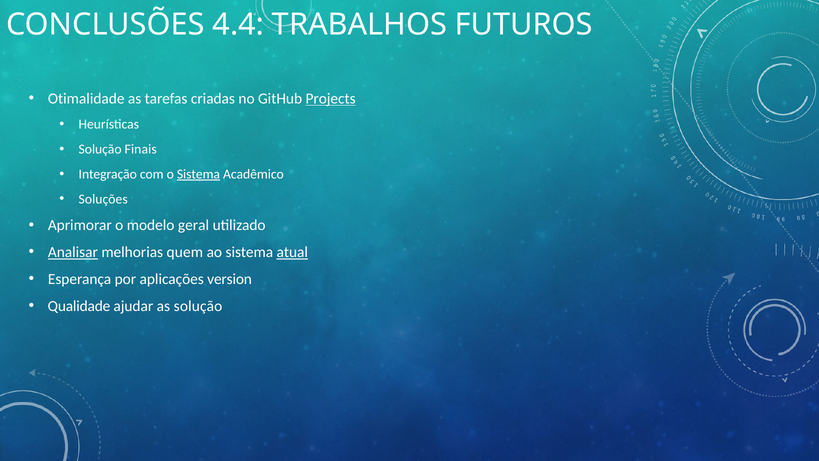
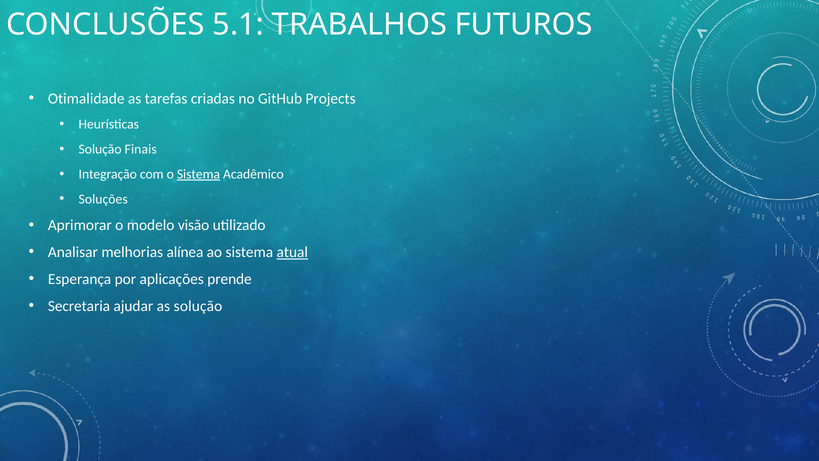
4.4: 4.4 -> 5.1
Projects underline: present -> none
geral: geral -> visão
Analisar underline: present -> none
quem: quem -> alínea
version: version -> prende
Qualidade: Qualidade -> Secretaria
